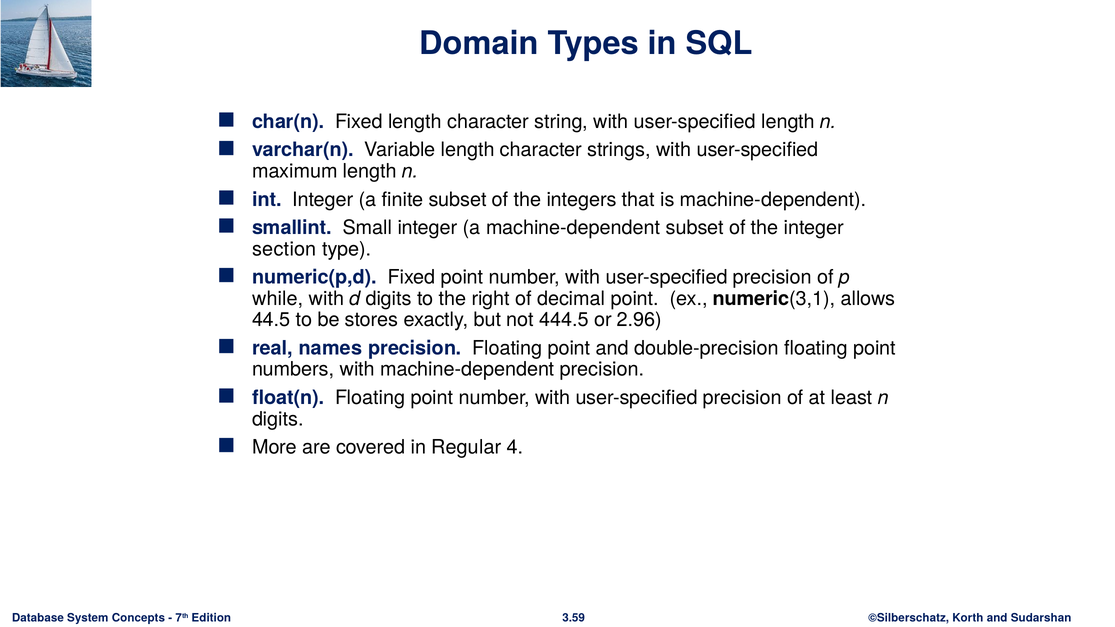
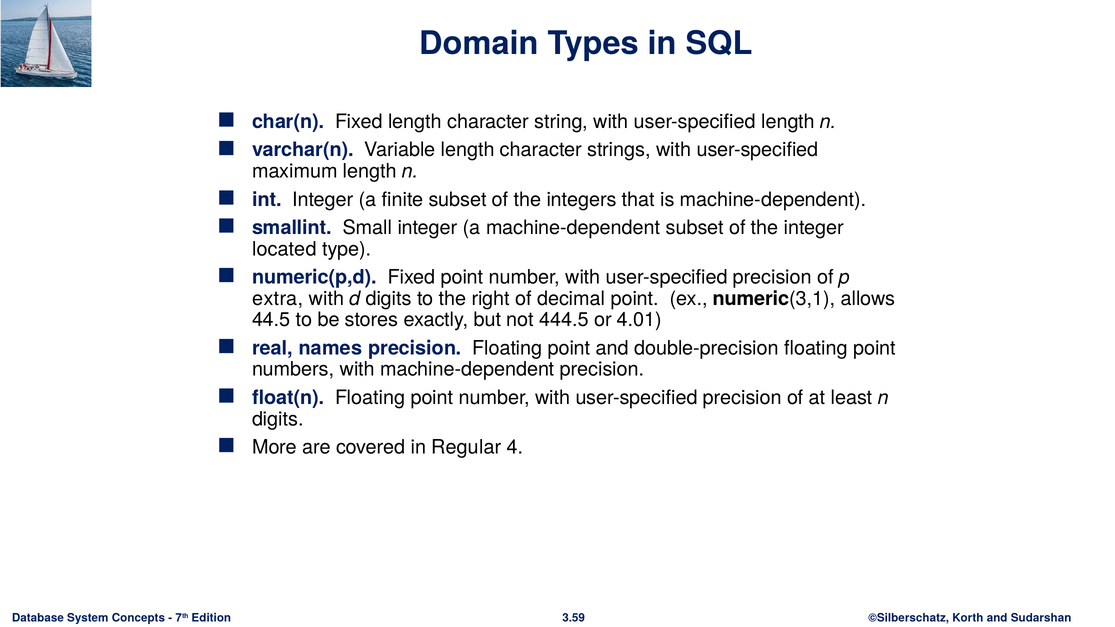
section: section -> located
while: while -> extra
2.96: 2.96 -> 4.01
